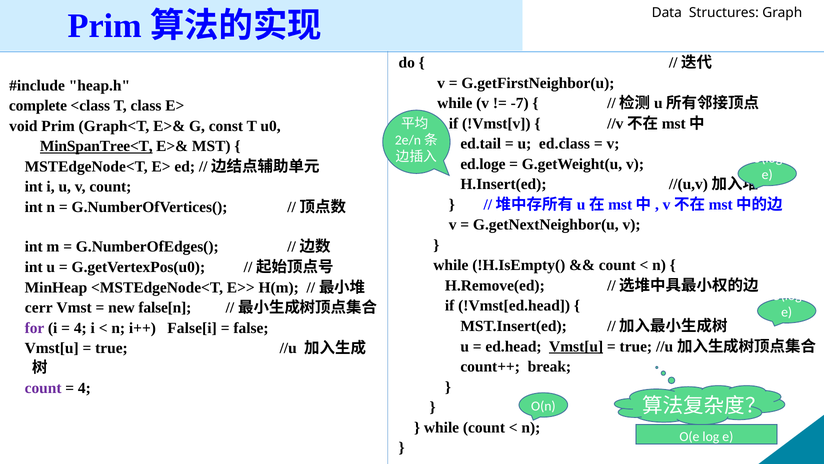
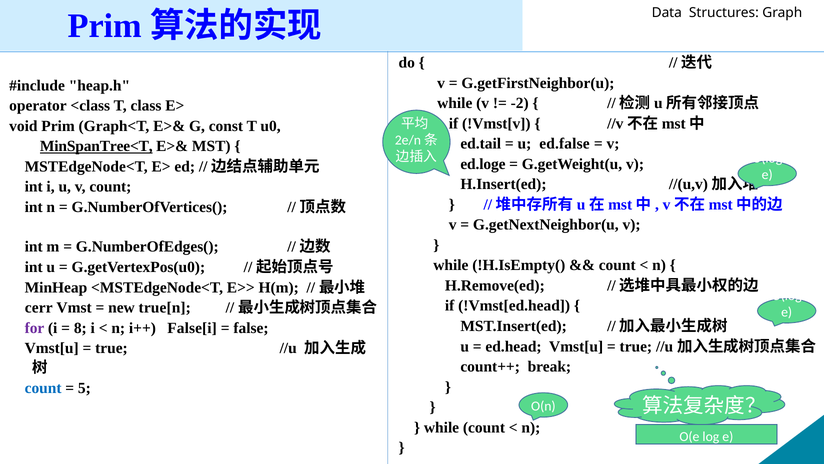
-7: -7 -> -2
complete: complete -> operator
ed.class: ed.class -> ed.false
false[n: false[n -> true[n
4 at (80, 328): 4 -> 8
Vmst[u at (576, 346) underline: present -> none
count at (43, 388) colour: purple -> blue
4 at (84, 388): 4 -> 5
